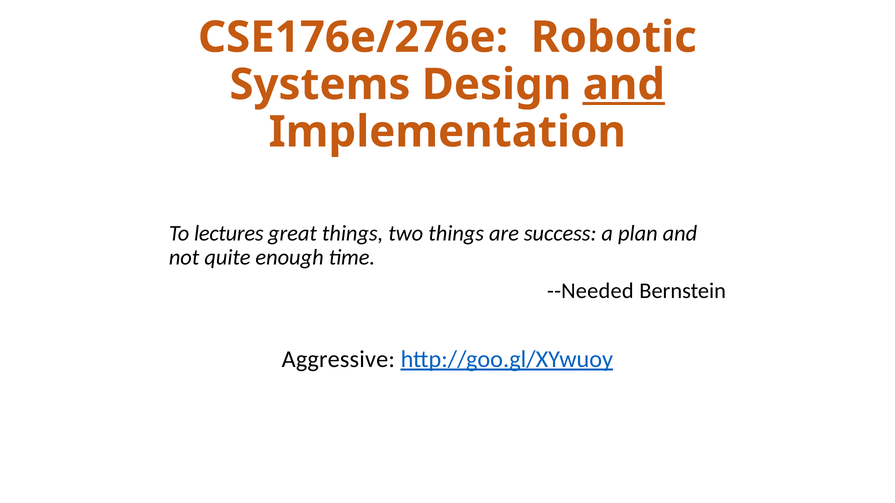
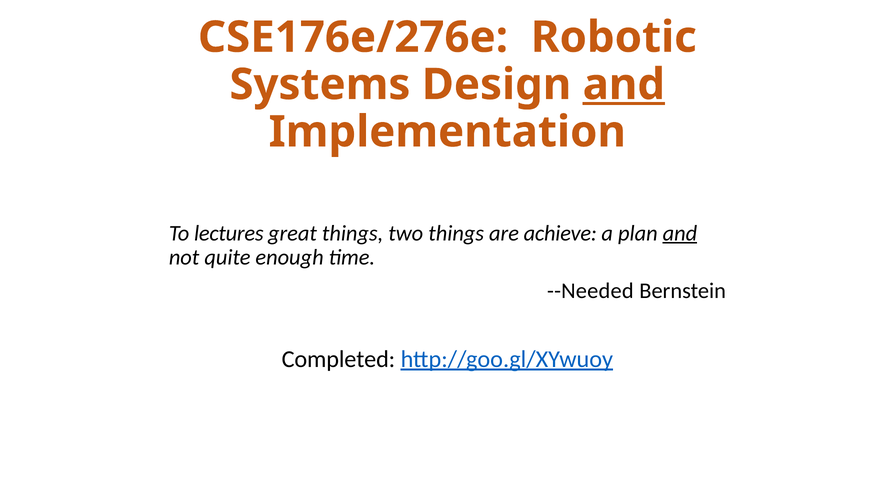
success: success -> achieve
and at (680, 233) underline: none -> present
Aggressive: Aggressive -> Completed
